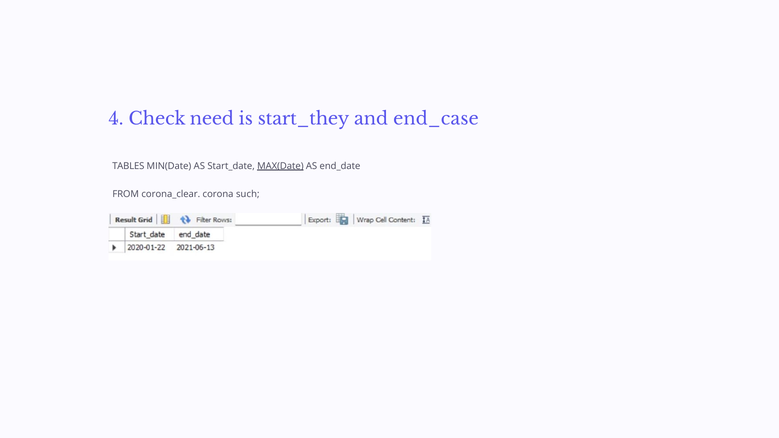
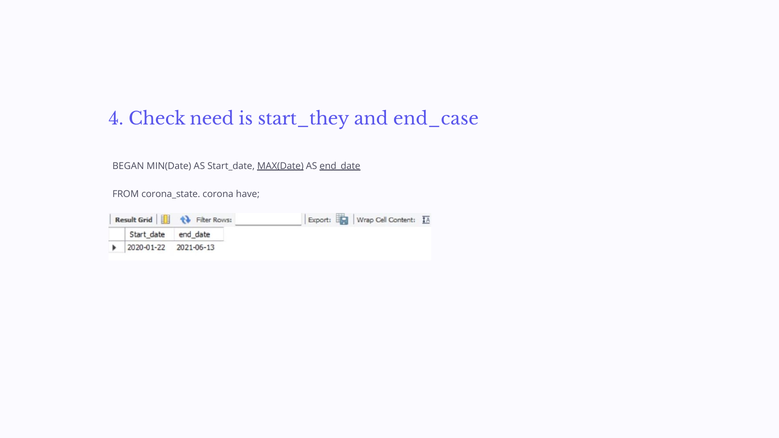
TABLES: TABLES -> BEGAN
end_date underline: none -> present
corona_clear: corona_clear -> corona_state
such: such -> have
